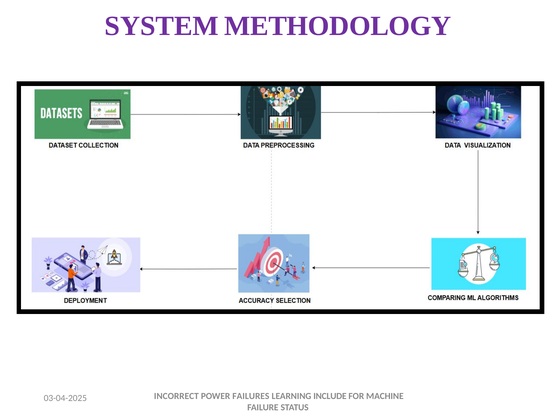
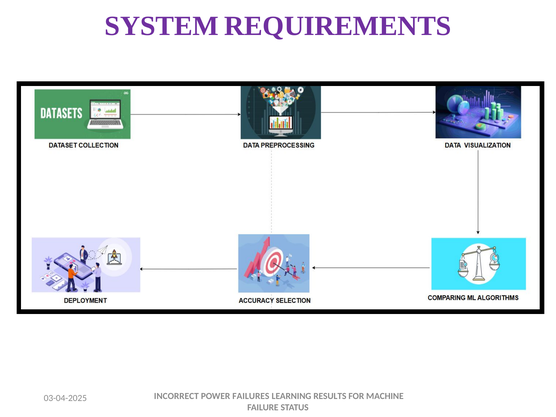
METHODOLOGY: METHODOLOGY -> REQUIREMENTS
INCLUDE: INCLUDE -> RESULTS
